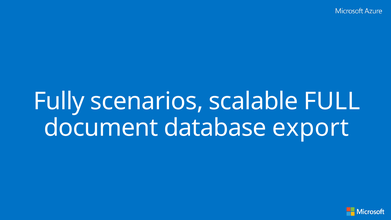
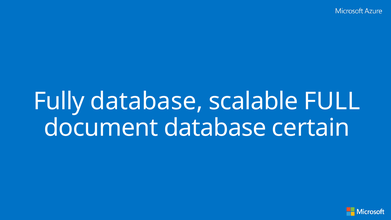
Fully scenarios: scenarios -> database
export: export -> certain
